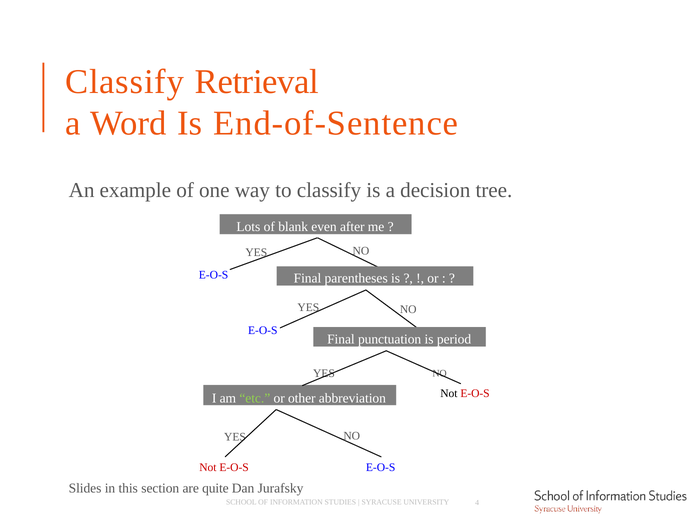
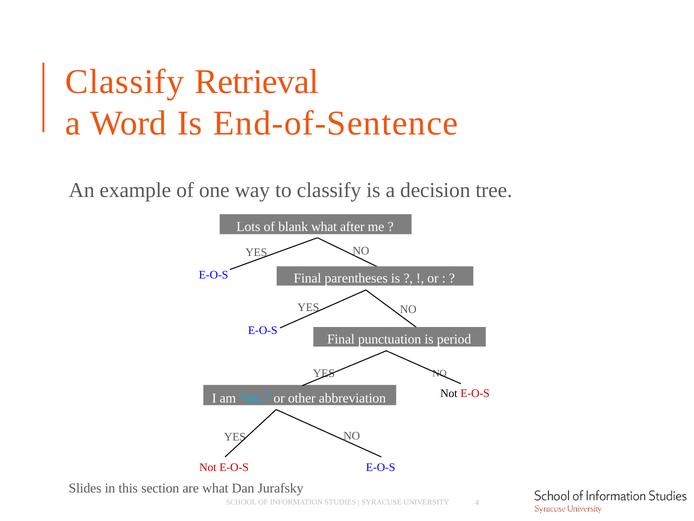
blank even: even -> what
etc colour: light green -> light blue
are quite: quite -> what
